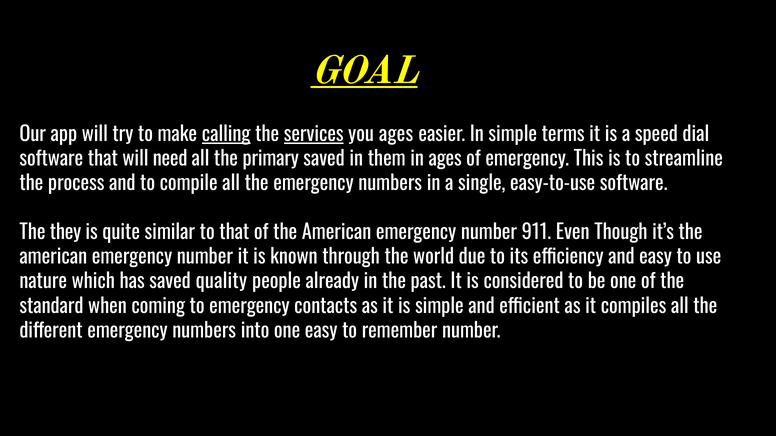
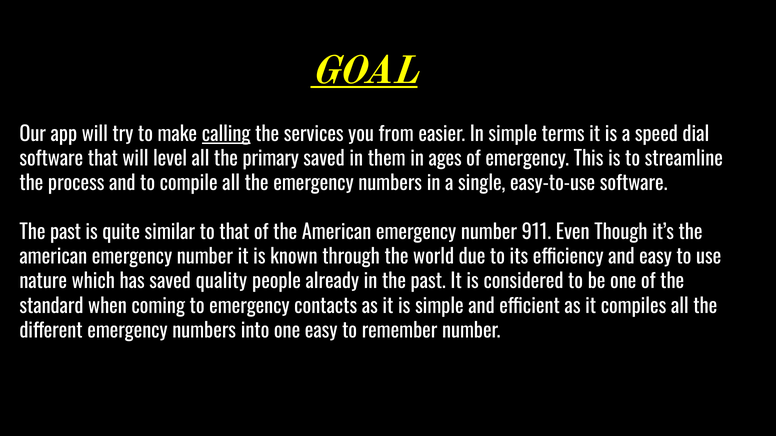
services underline: present -> none
you ages: ages -> from
need: need -> level
they at (66, 233): they -> past
